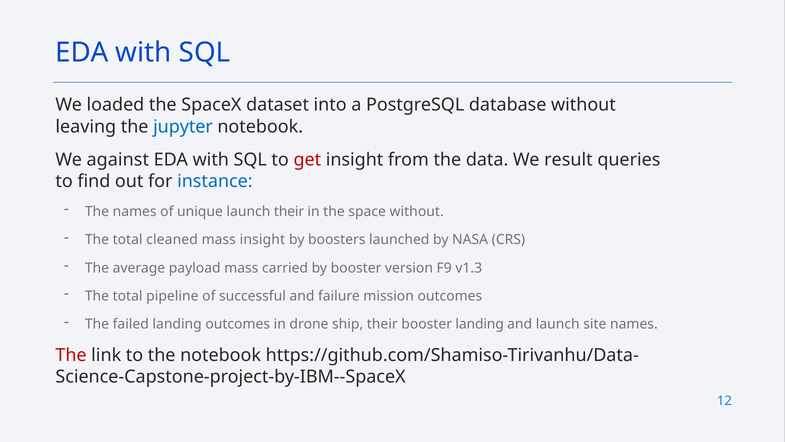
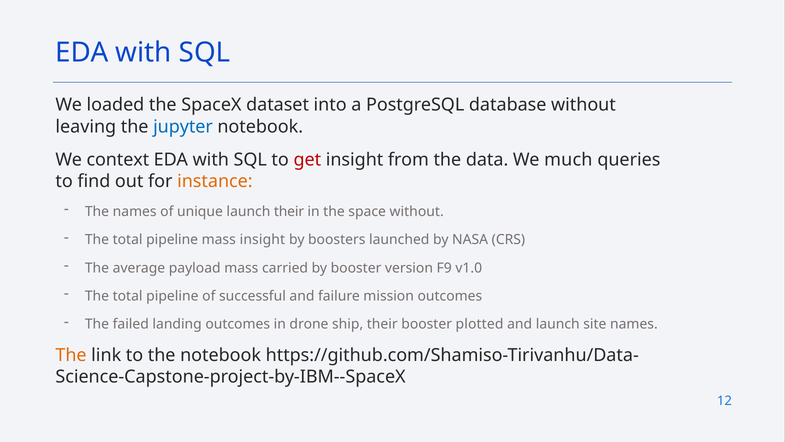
against: against -> context
result: result -> much
instance colour: blue -> orange
cleaned at (172, 240): cleaned -> pipeline
v1.3: v1.3 -> v1.0
booster landing: landing -> plotted
The at (71, 355) colour: red -> orange
